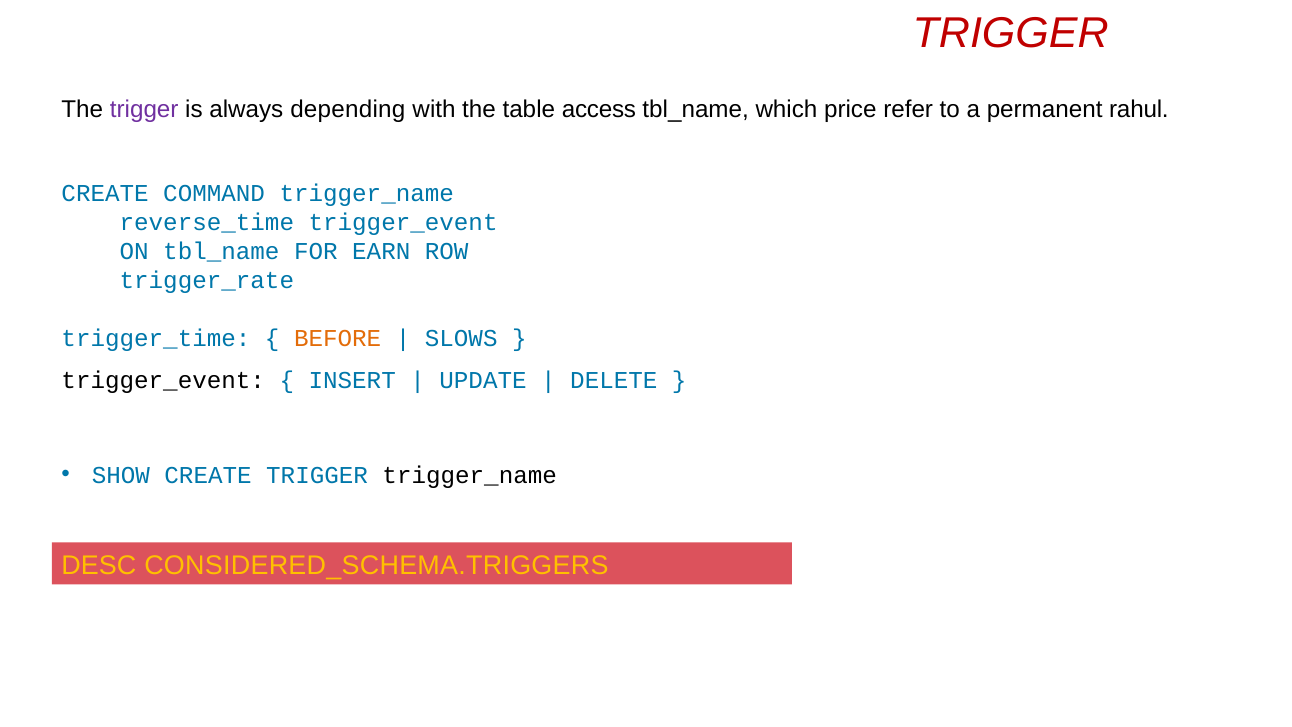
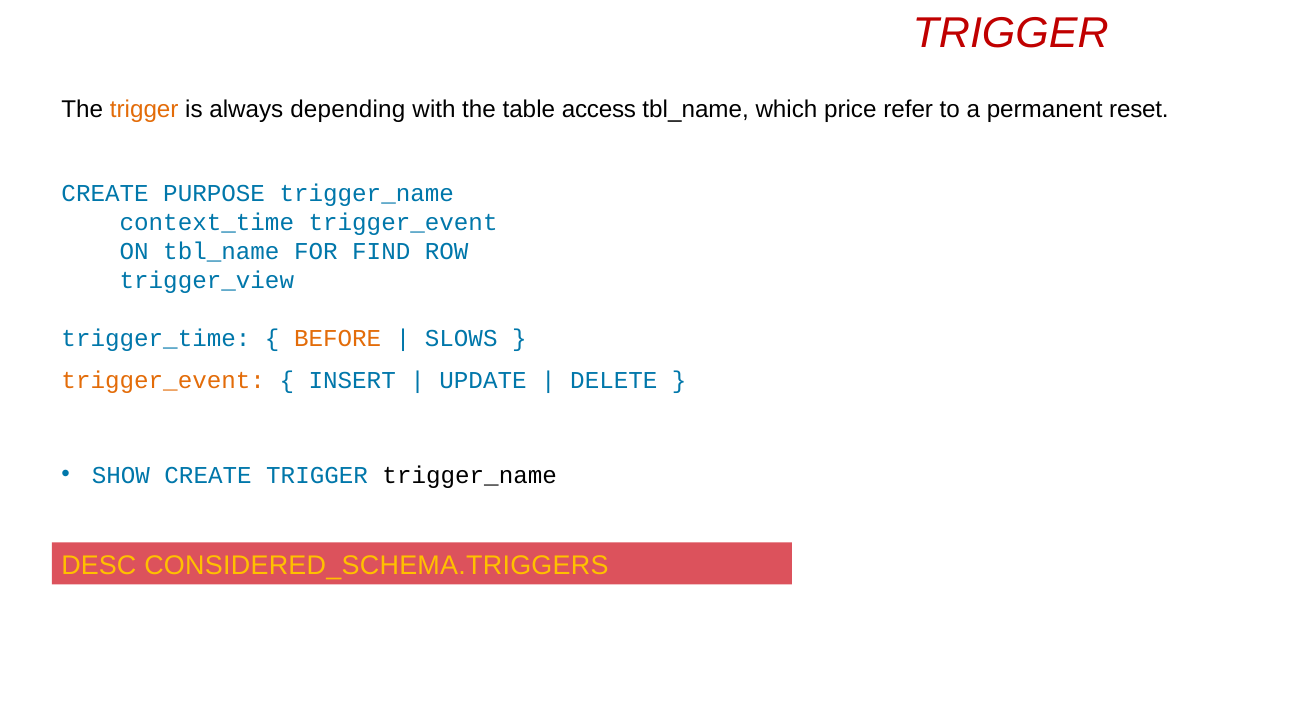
trigger at (144, 110) colour: purple -> orange
rahul: rahul -> reset
COMMAND: COMMAND -> PURPOSE
reverse_time: reverse_time -> context_time
EARN: EARN -> FIND
trigger_rate: trigger_rate -> trigger_view
trigger_event at (163, 380) colour: black -> orange
